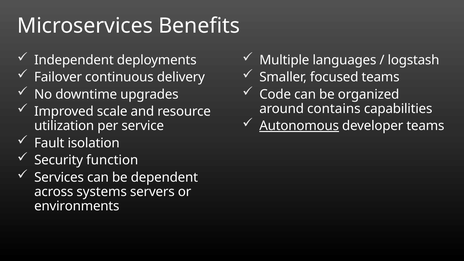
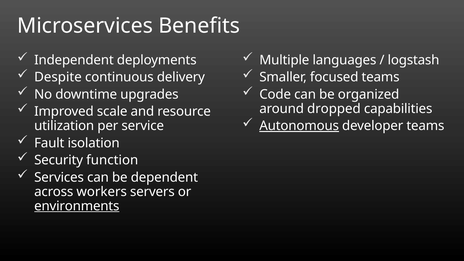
Failover: Failover -> Despite
contains: contains -> dropped
systems: systems -> workers
environments underline: none -> present
